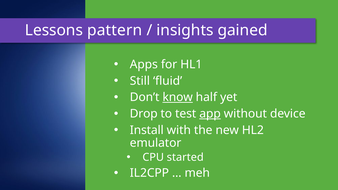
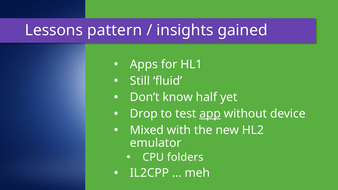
know underline: present -> none
Install: Install -> Mixed
started: started -> folders
